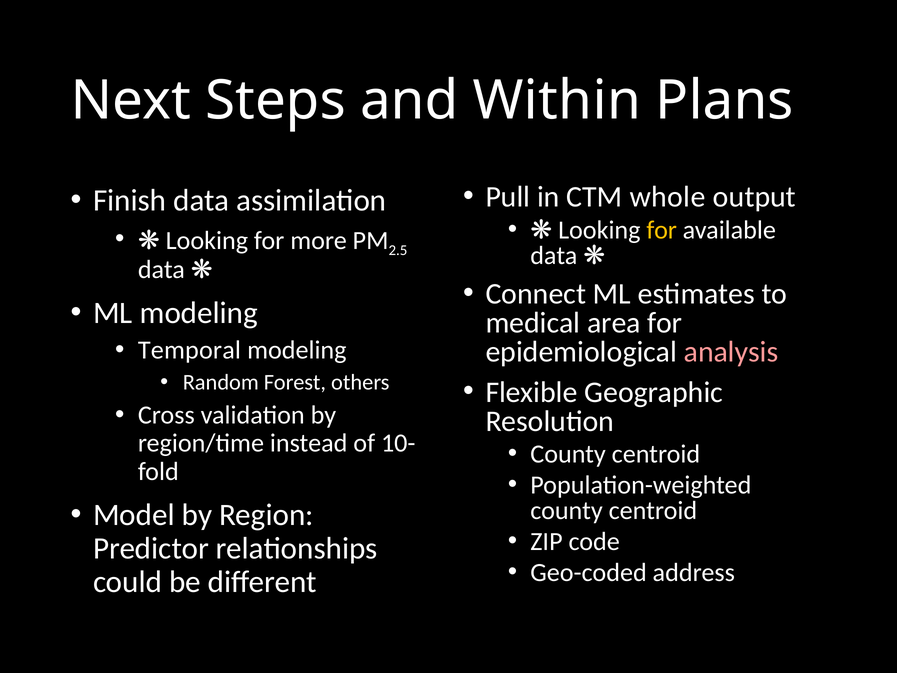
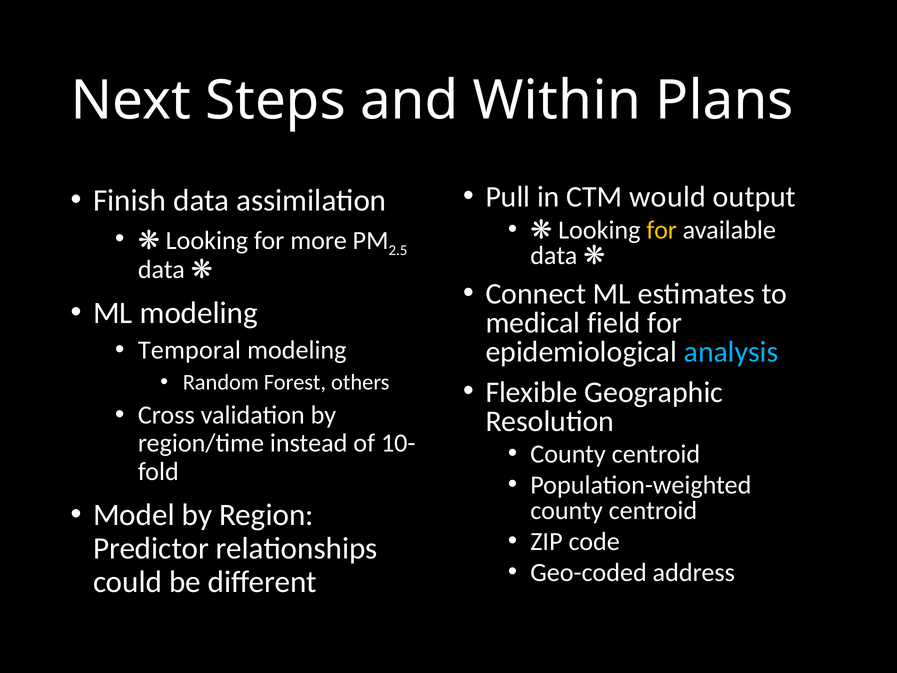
whole: whole -> would
area: area -> field
analysis colour: pink -> light blue
